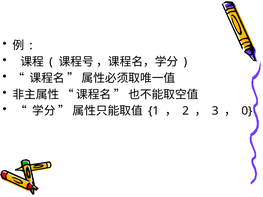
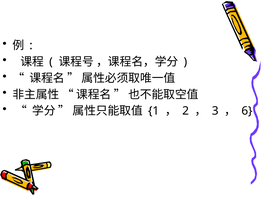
0: 0 -> 6
